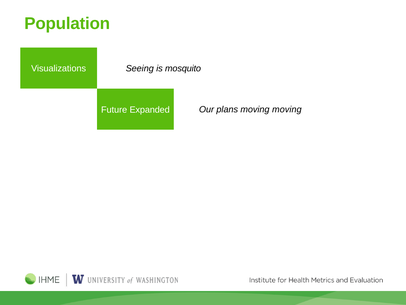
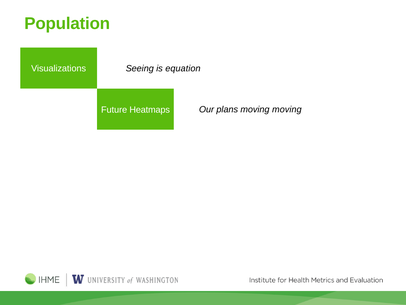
mosquito: mosquito -> equation
Expanded: Expanded -> Heatmaps
